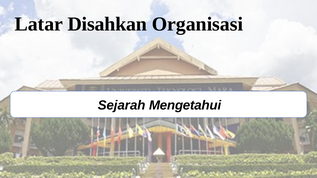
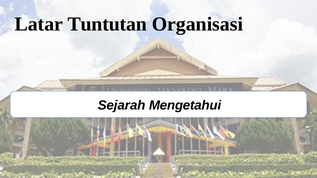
Disahkan: Disahkan -> Tuntutan
